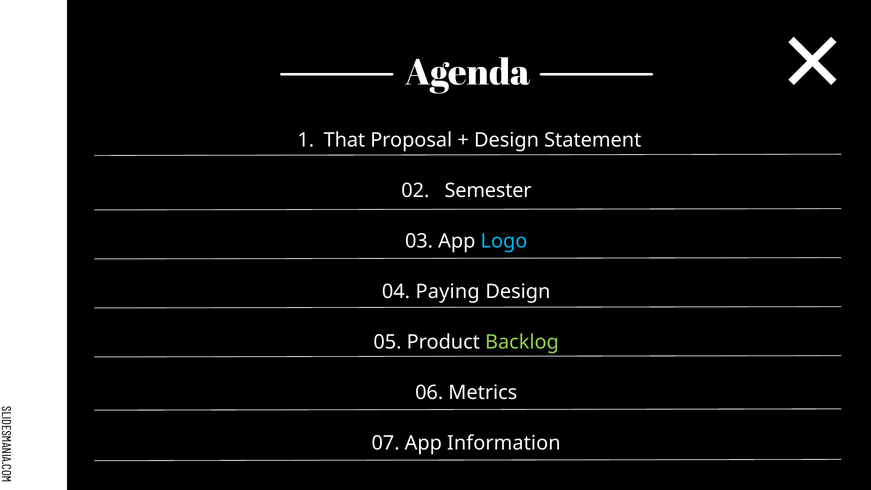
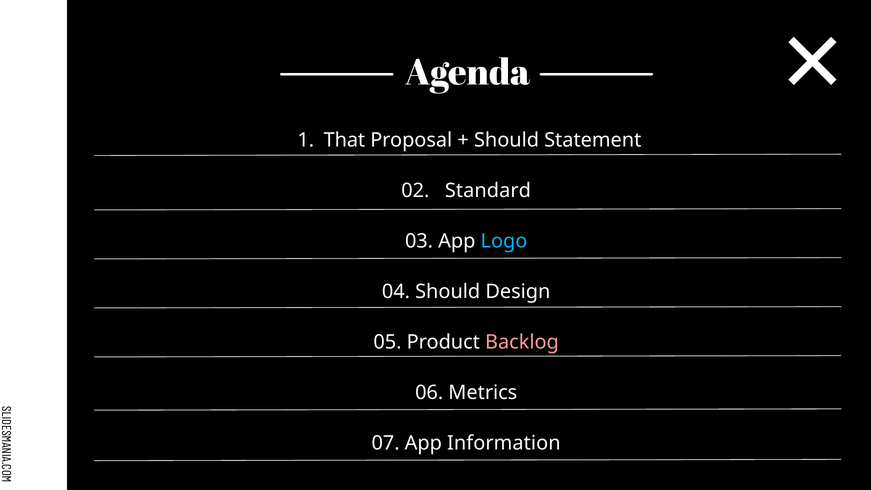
Design at (507, 140): Design -> Should
Semester: Semester -> Standard
04 Paying: Paying -> Should
Backlog colour: light green -> pink
